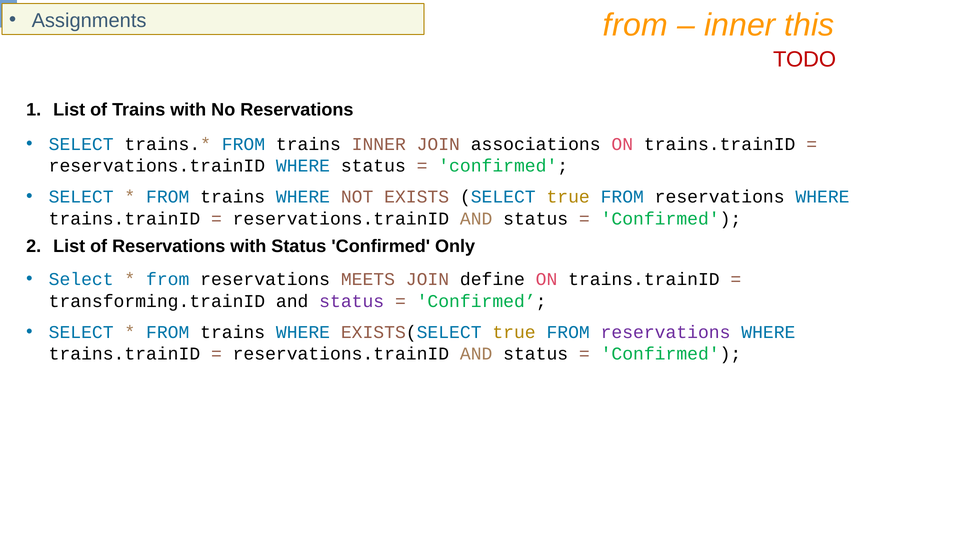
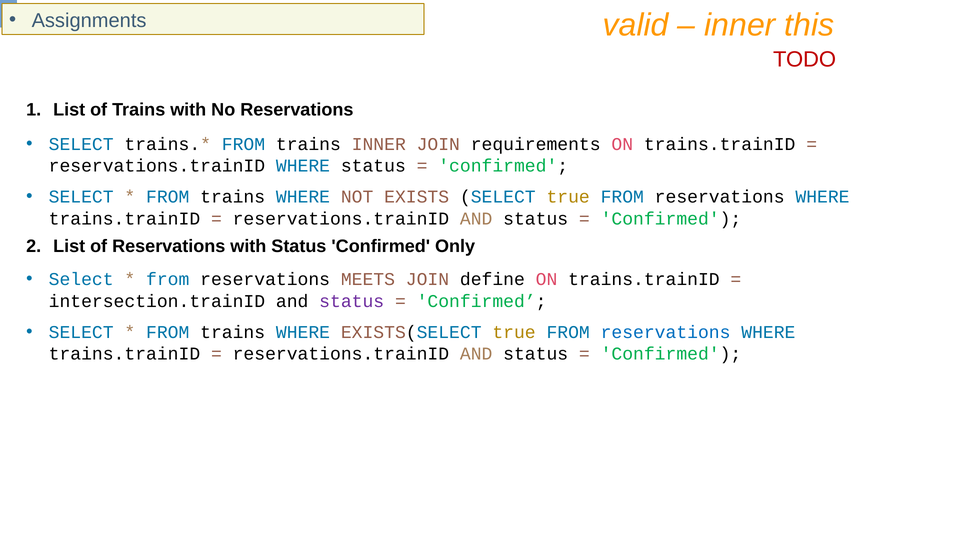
from at (635, 25): from -> valid
associations: associations -> requirements
transforming.trainID: transforming.trainID -> intersection.trainID
reservations at (666, 332) colour: purple -> blue
